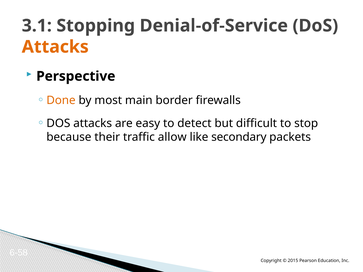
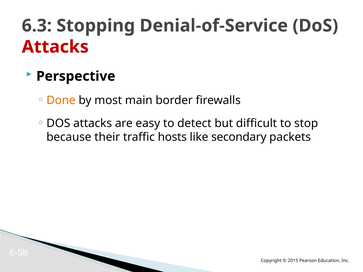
3.1: 3.1 -> 6.3
Attacks at (55, 47) colour: orange -> red
allow: allow -> hosts
